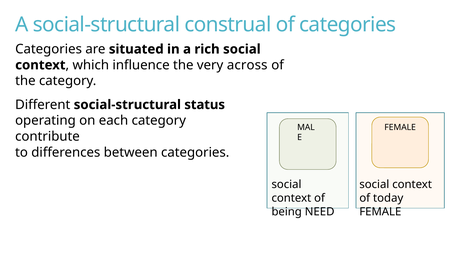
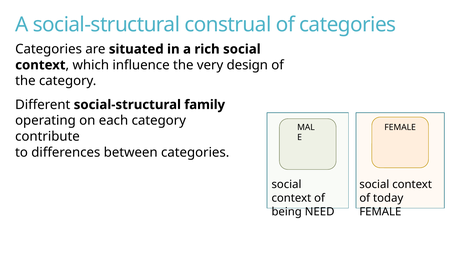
across: across -> design
status: status -> family
